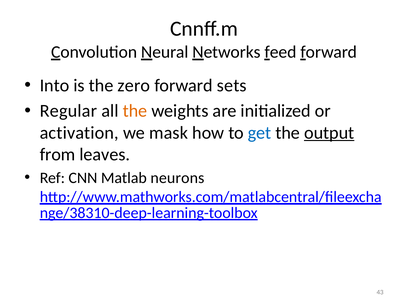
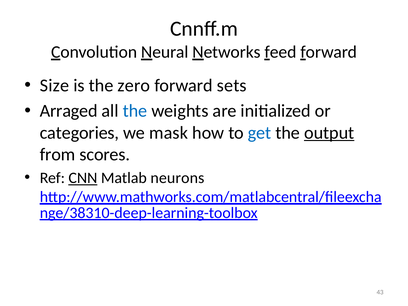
Into: Into -> Size
Regular: Regular -> Arraged
the at (135, 111) colour: orange -> blue
activation: activation -> categories
leaves: leaves -> scores
CNN underline: none -> present
